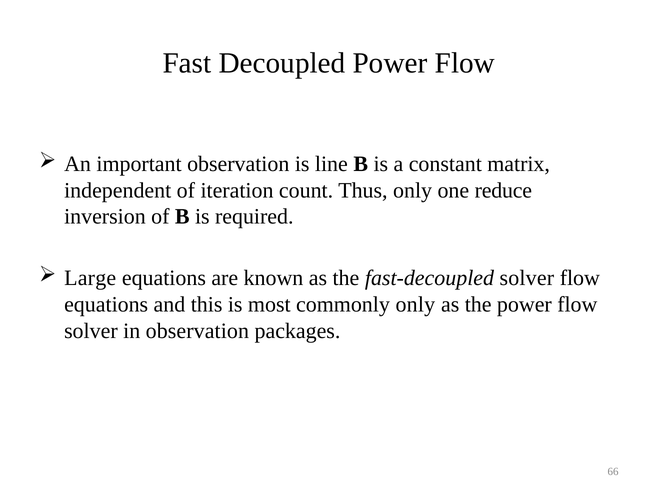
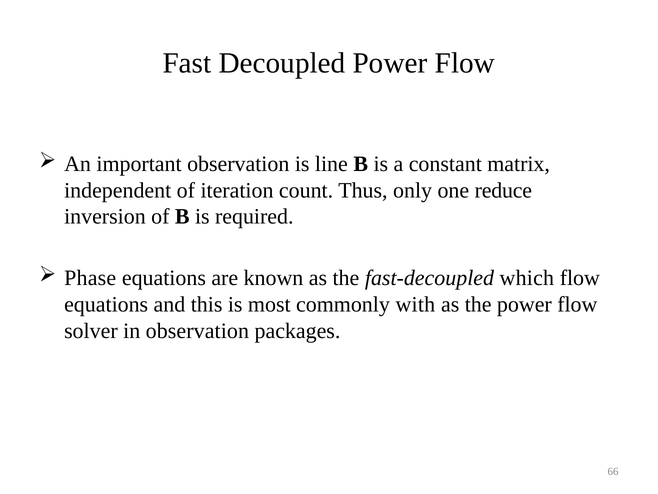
Large: Large -> Phase
fast-decoupled solver: solver -> which
commonly only: only -> with
